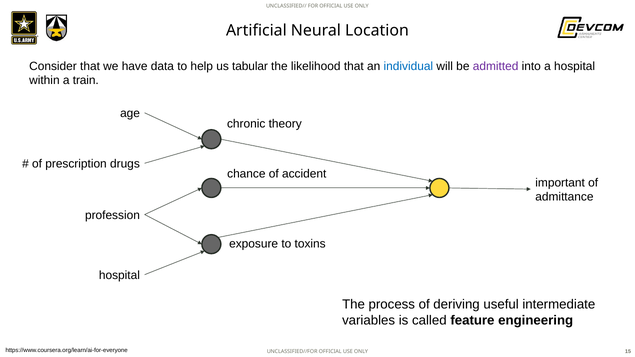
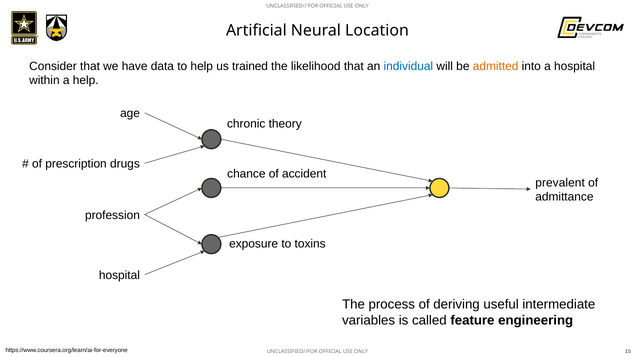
tabular: tabular -> trained
admitted colour: purple -> orange
a train: train -> help
important: important -> prevalent
